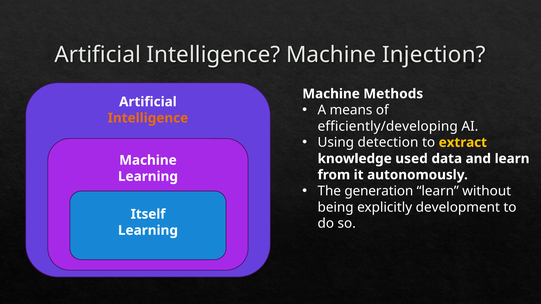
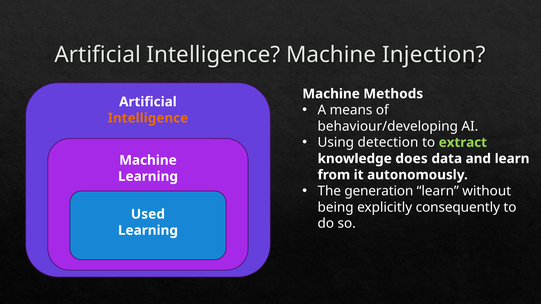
efficiently/developing: efficiently/developing -> behaviour/developing
extract colour: yellow -> light green
used: used -> does
development: development -> consequently
Itself: Itself -> Used
